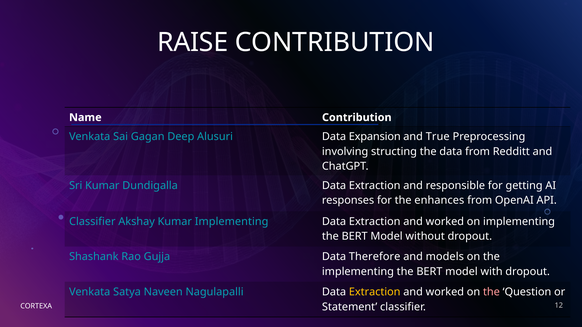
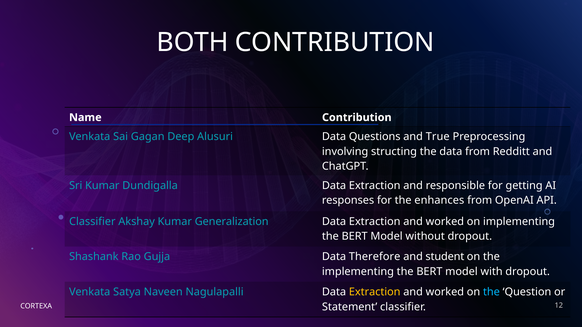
RAISE: RAISE -> BOTH
Expansion: Expansion -> Questions
Kumar Implementing: Implementing -> Generalization
models: models -> student
the at (491, 292) colour: pink -> light blue
